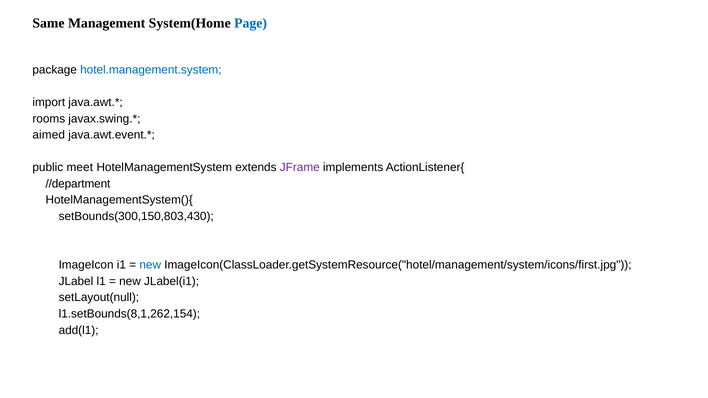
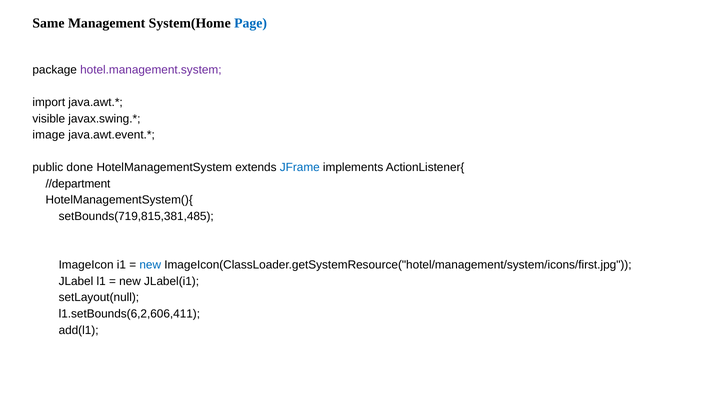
hotel.management.system colour: blue -> purple
rooms: rooms -> visible
aimed: aimed -> image
meet: meet -> done
JFrame colour: purple -> blue
setBounds(300,150,803,430: setBounds(300,150,803,430 -> setBounds(719,815,381,485
l1.setBounds(8,1,262,154: l1.setBounds(8,1,262,154 -> l1.setBounds(6,2,606,411
